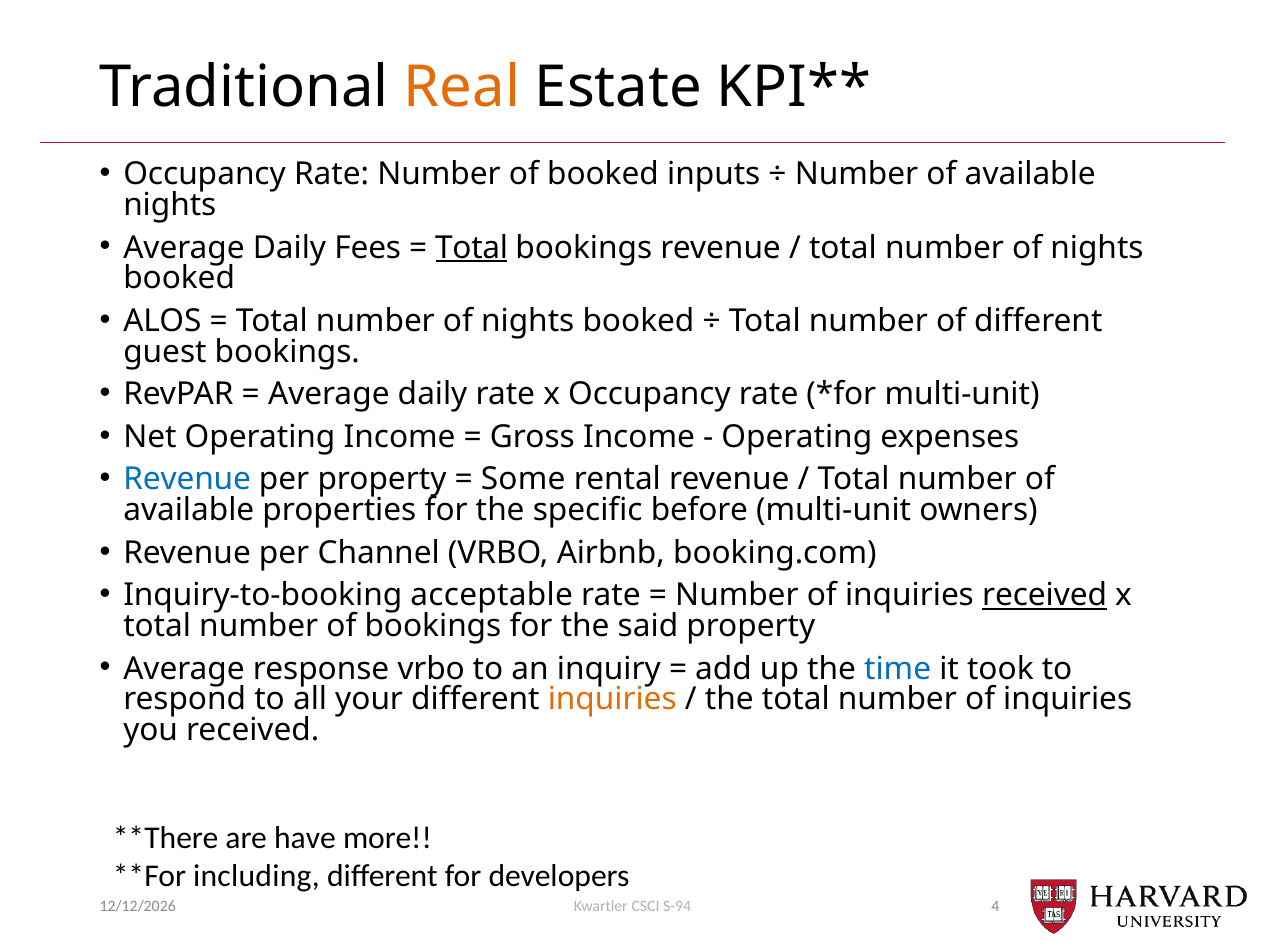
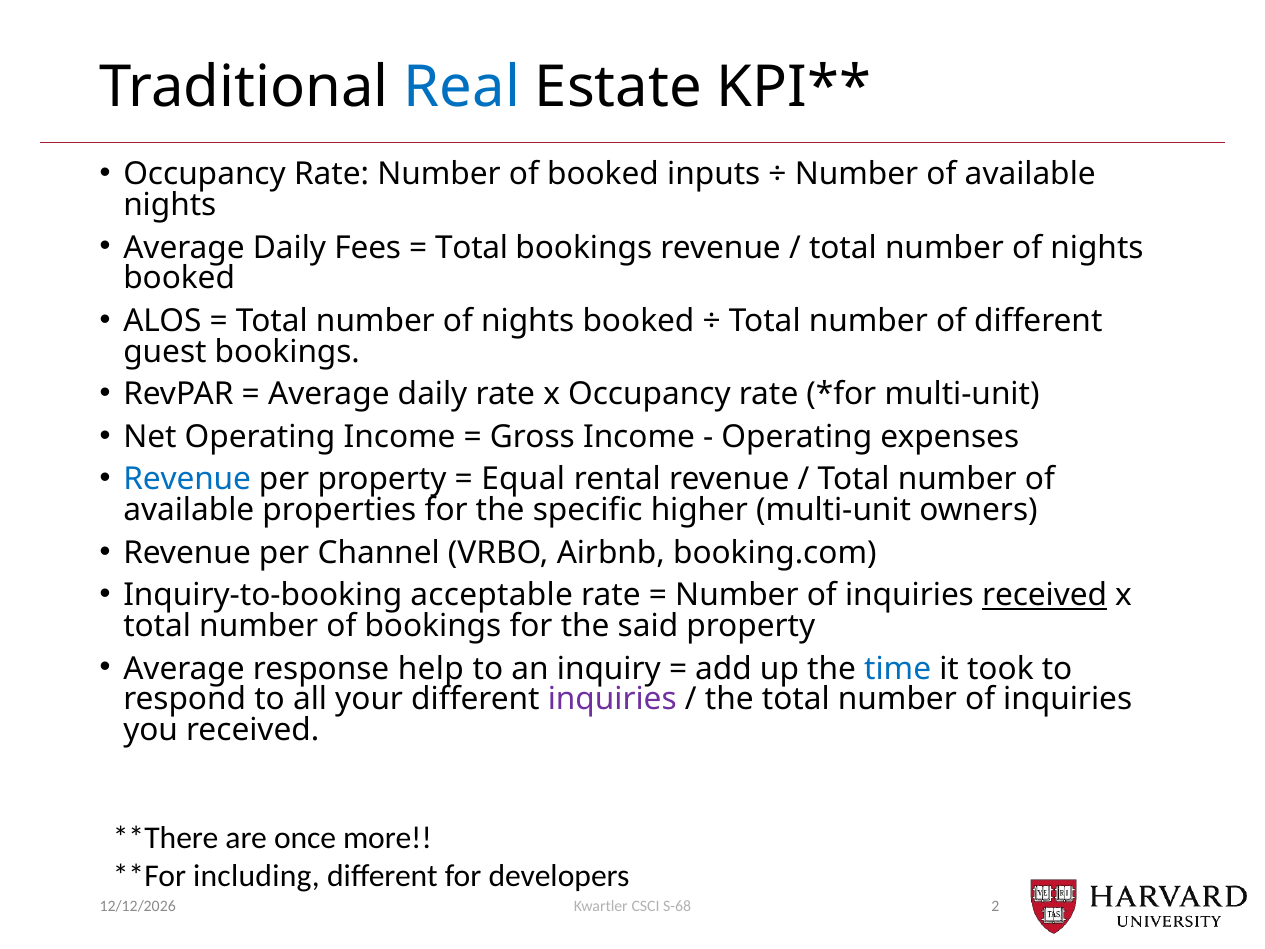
Real colour: orange -> blue
Total at (472, 248) underline: present -> none
Some: Some -> Equal
before: before -> higher
response vrbo: vrbo -> help
inquiries at (612, 699) colour: orange -> purple
have: have -> once
S-94: S-94 -> S-68
4: 4 -> 2
